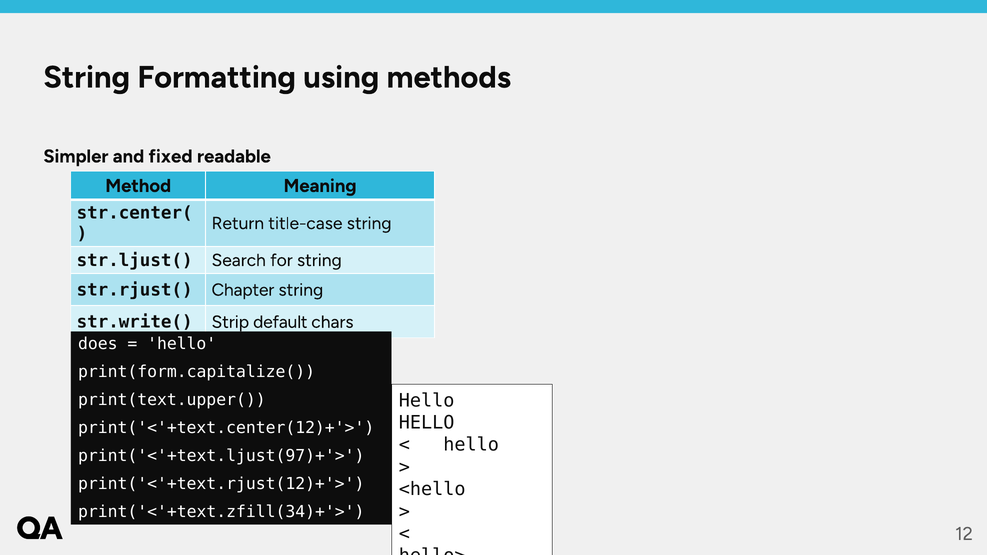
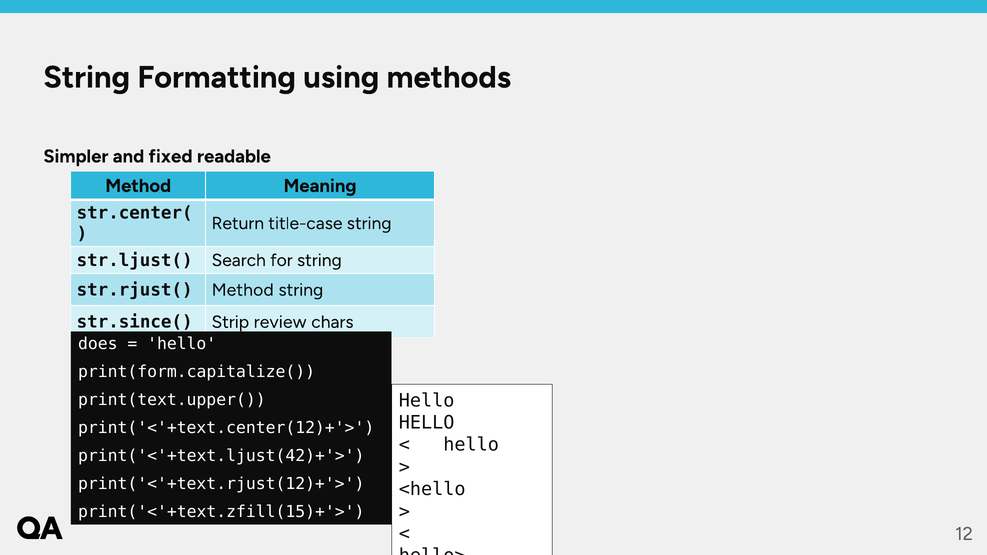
str.rjust( Chapter: Chapter -> Method
str.write(: str.write( -> str.since(
default: default -> review
print('<'+text.ljust(97)+'>: print('<'+text.ljust(97)+'> -> print('<'+text.ljust(42)+'>
print('<'+text.zfill(34)+'>: print('<'+text.zfill(34)+'> -> print('<'+text.zfill(15)+'>
